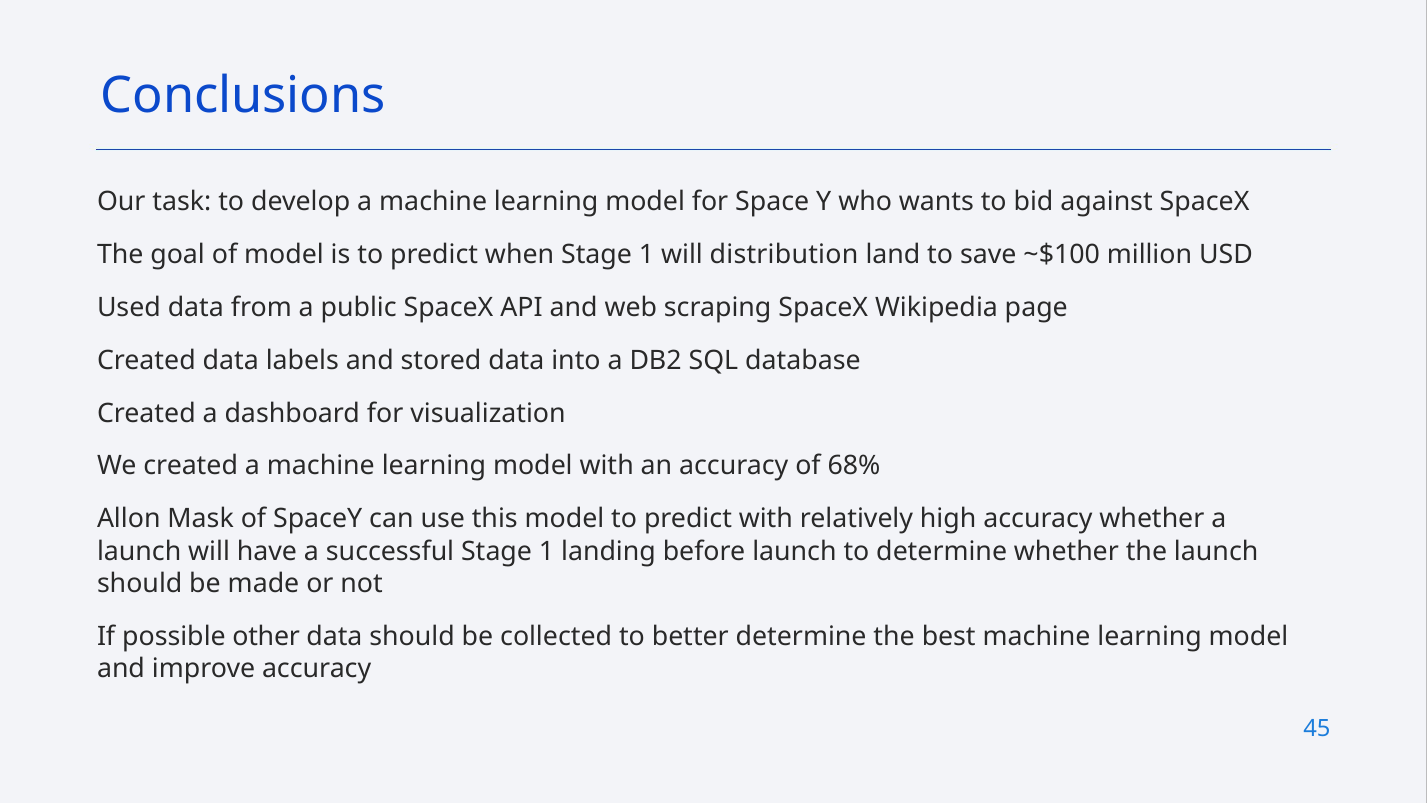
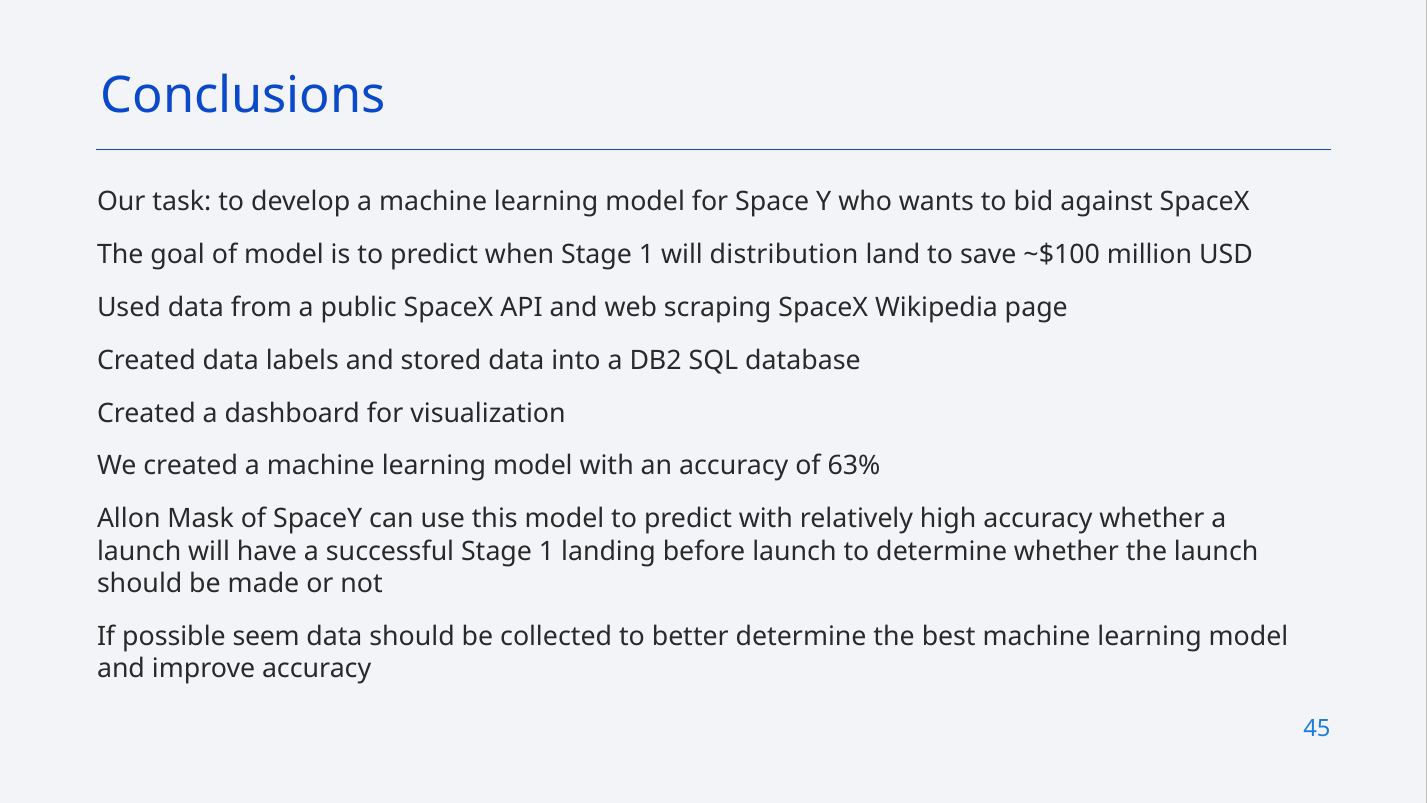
68%: 68% -> 63%
other: other -> seem
